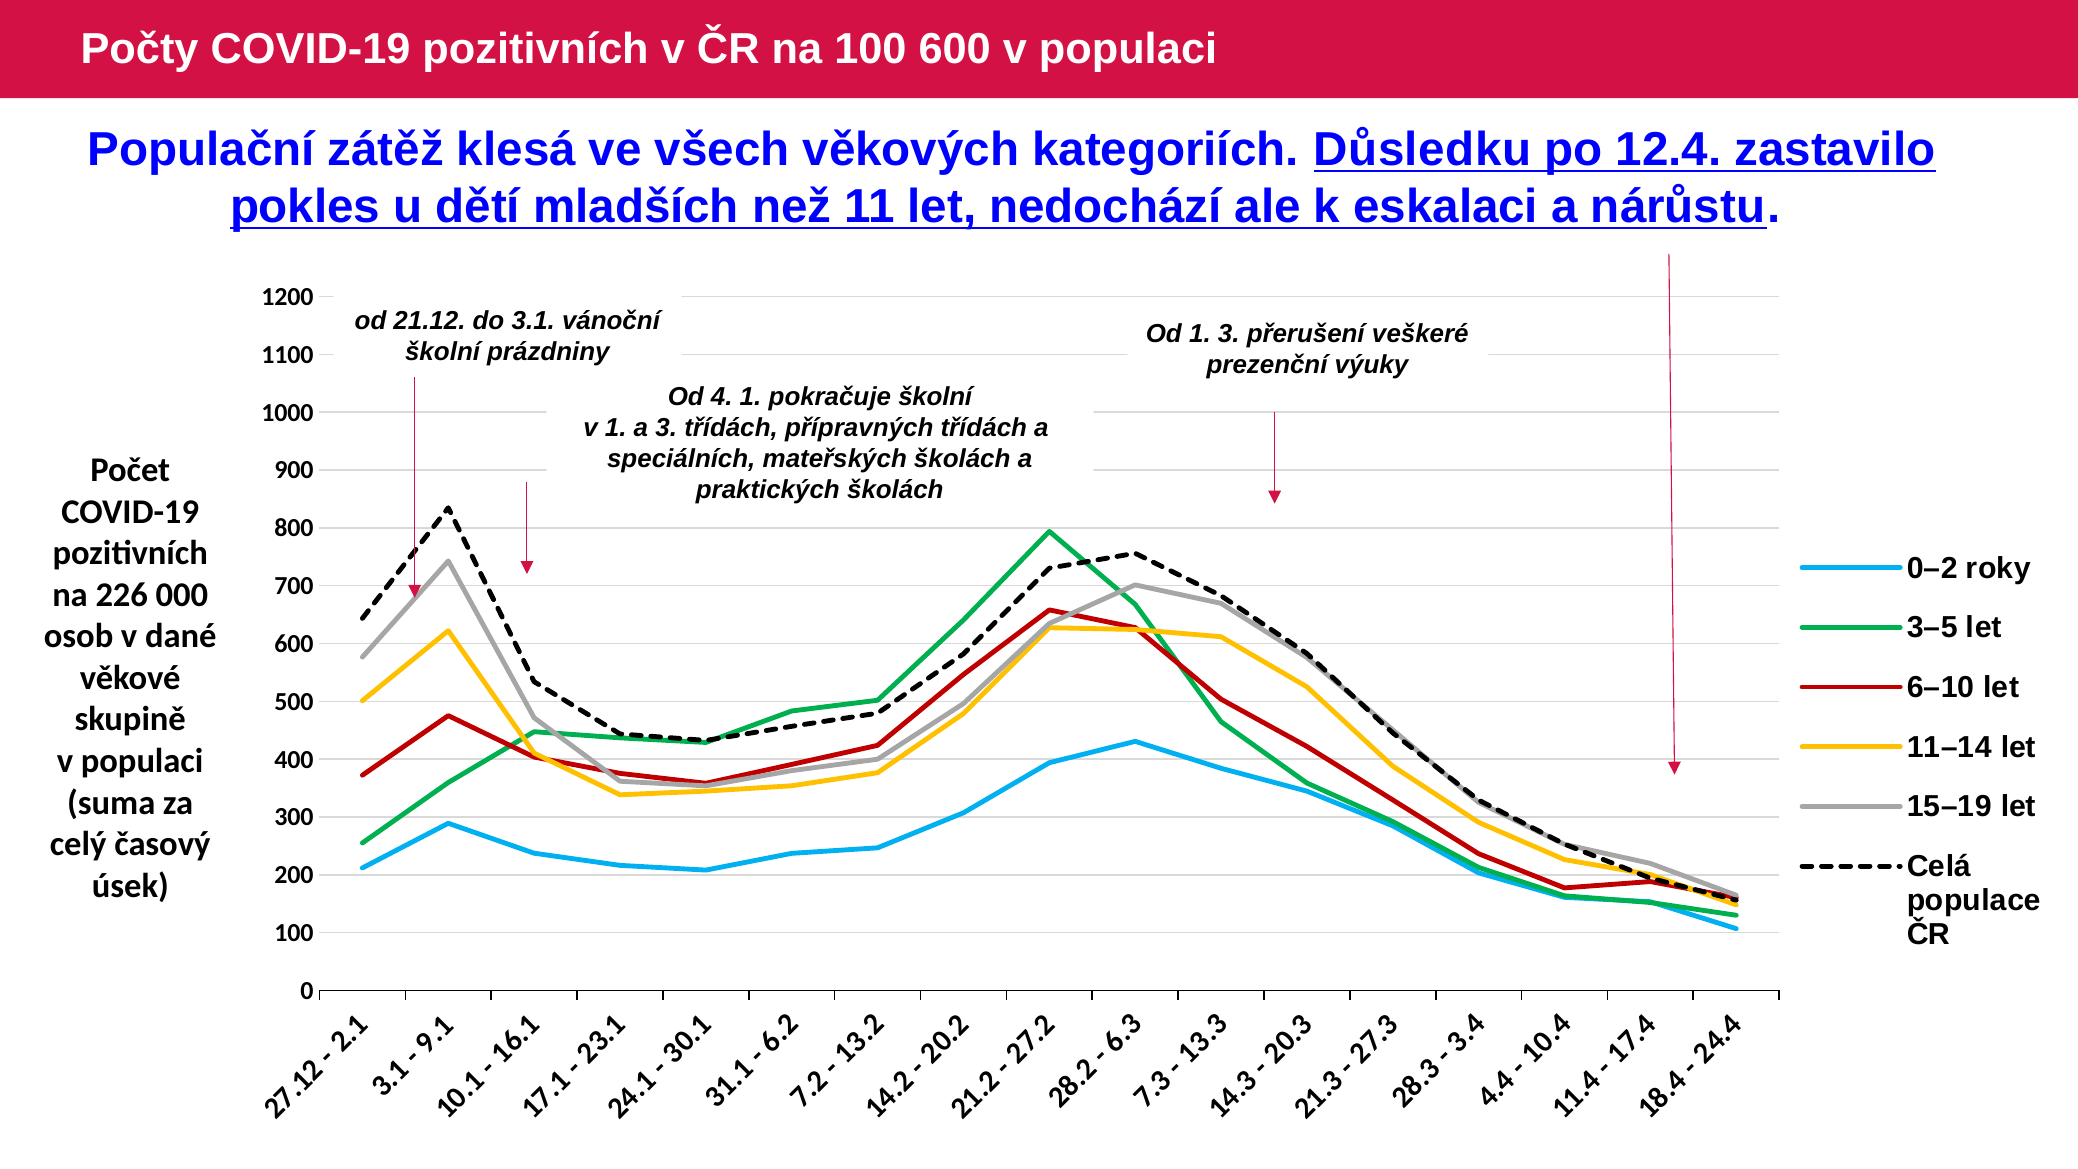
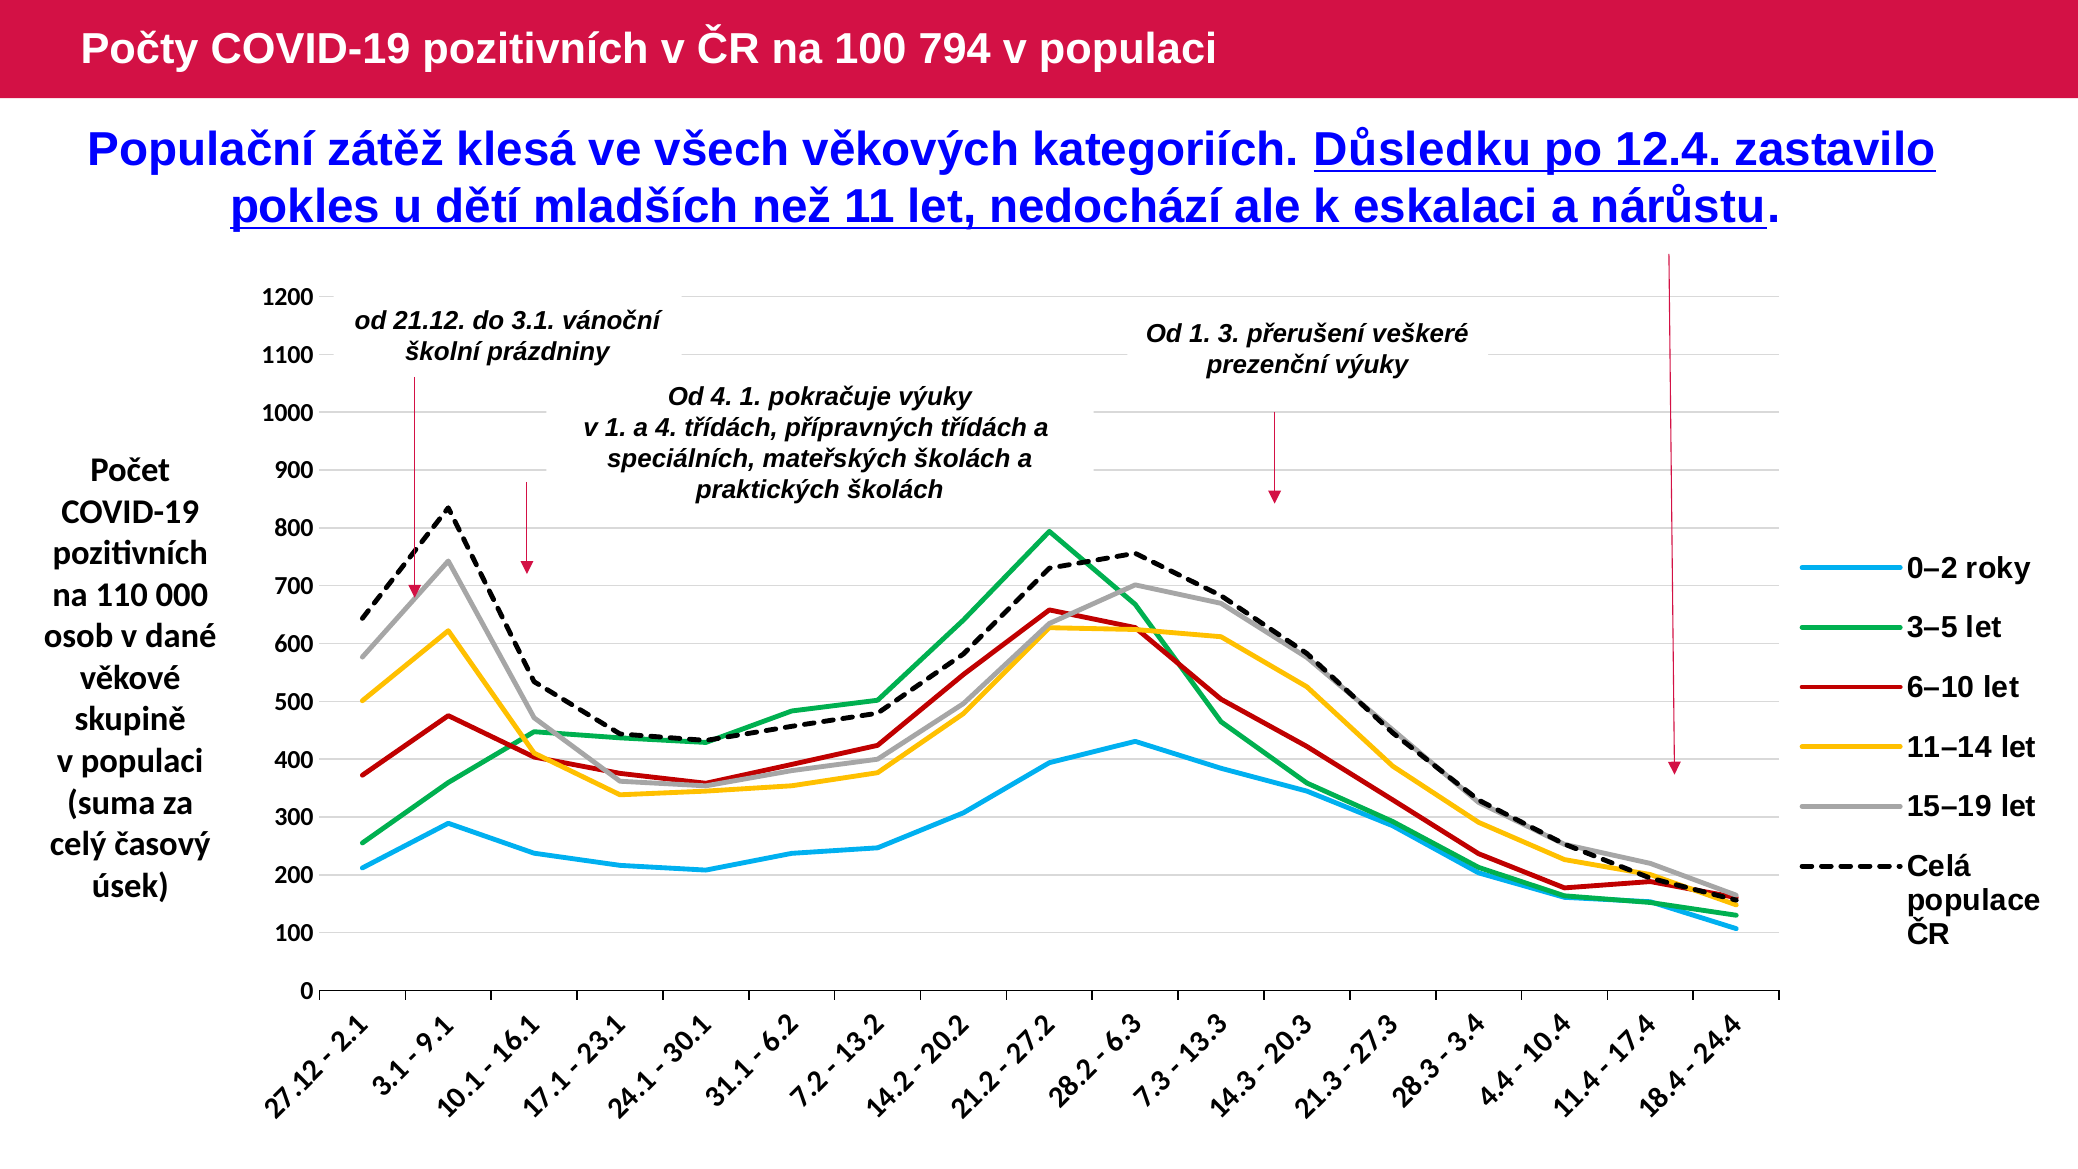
100 600: 600 -> 794
pokračuje školní: školní -> výuky
a 3: 3 -> 4
226: 226 -> 110
